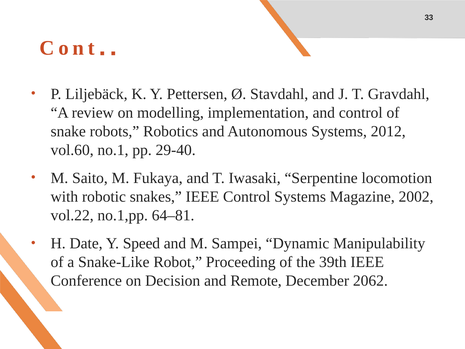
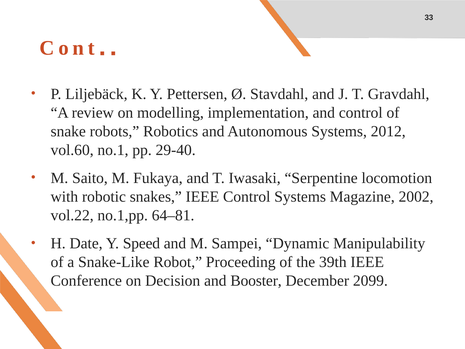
Remote: Remote -> Booster
2062: 2062 -> 2099
